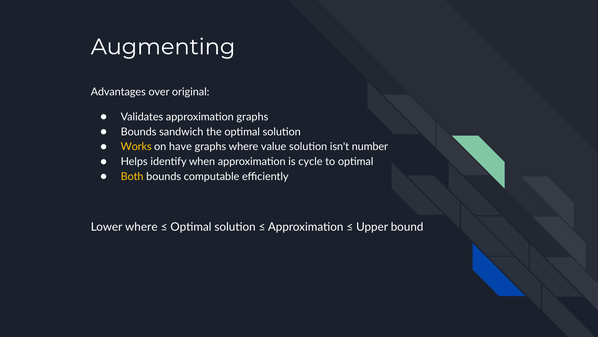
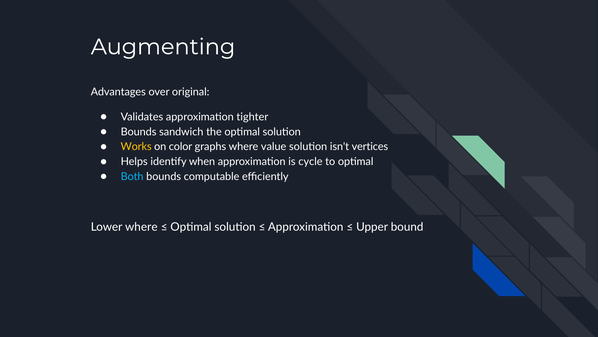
approximation graphs: graphs -> tighter
have: have -> color
number: number -> vertices
Both colour: yellow -> light blue
